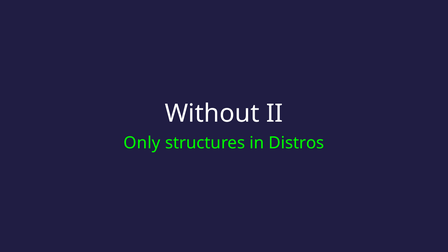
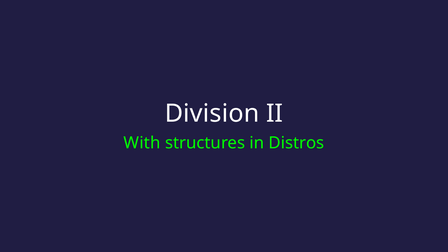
Without: Without -> Division
Only: Only -> With
